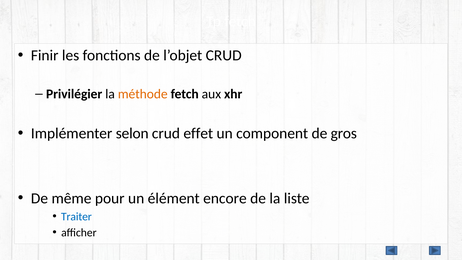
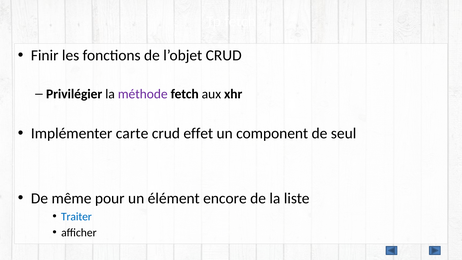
méthode colour: orange -> purple
selon: selon -> carte
gros: gros -> seul
